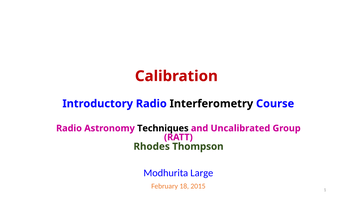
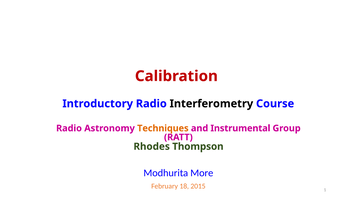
Techniques colour: black -> orange
Uncalibrated: Uncalibrated -> Instrumental
Large: Large -> More
